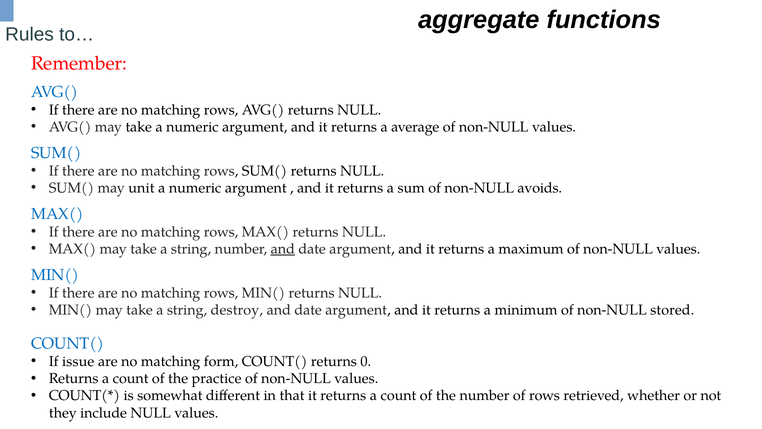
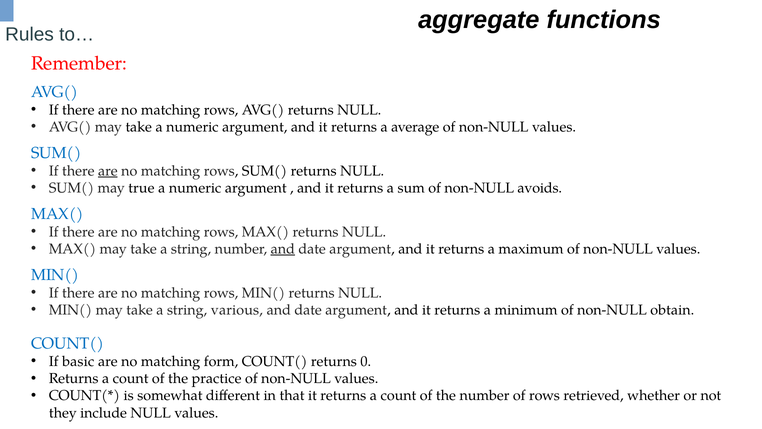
are at (108, 171) underline: none -> present
unit: unit -> true
destroy: destroy -> various
stored: stored -> obtain
issue: issue -> basic
